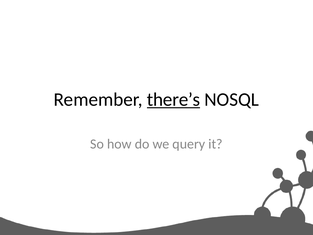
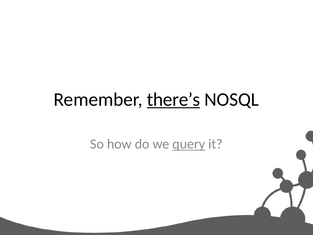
query underline: none -> present
